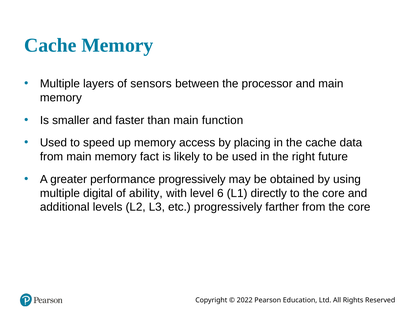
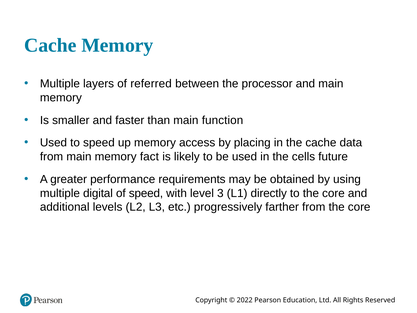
sensors: sensors -> referred
right: right -> cells
performance progressively: progressively -> requirements
of ability: ability -> speed
6: 6 -> 3
